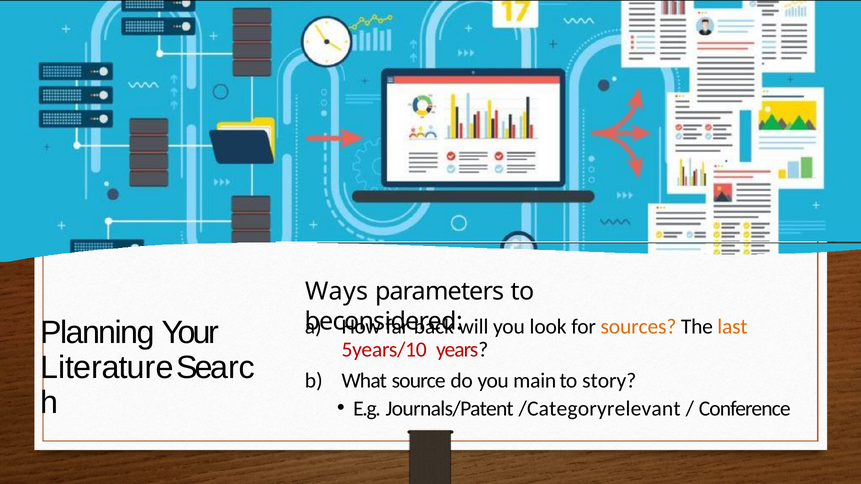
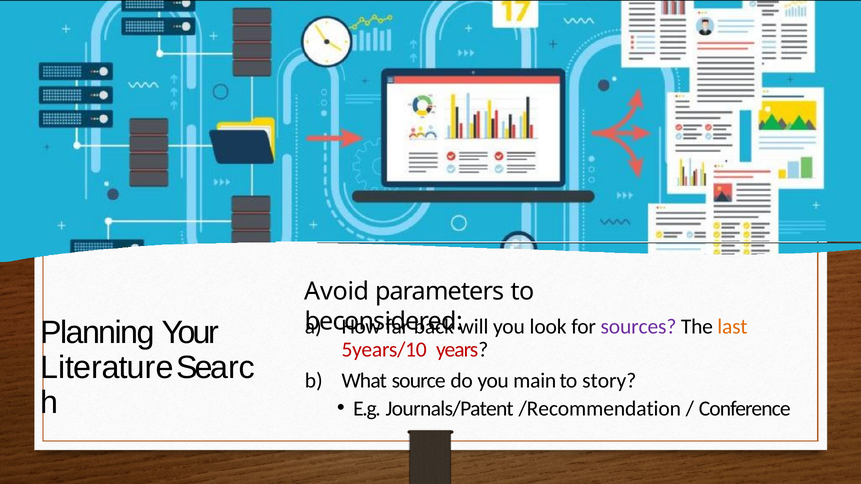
Ways: Ways -> Avoid
sources colour: orange -> purple
/Categoryrelevant: /Categoryrelevant -> /Recommendation
